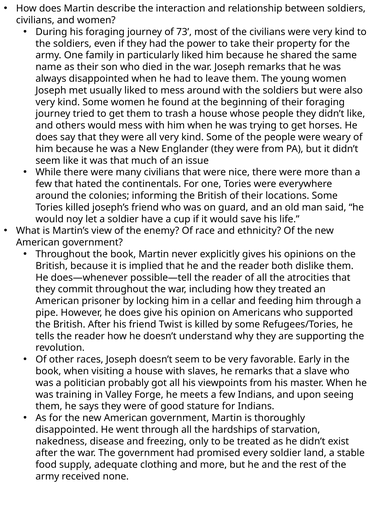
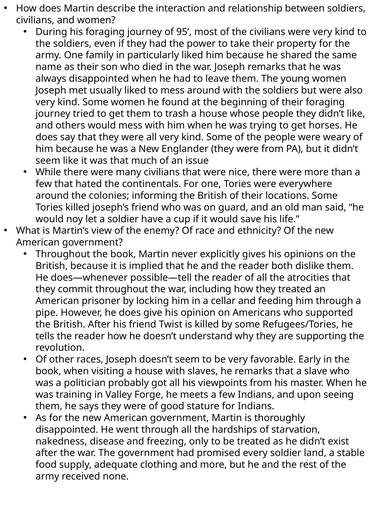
73: 73 -> 95
